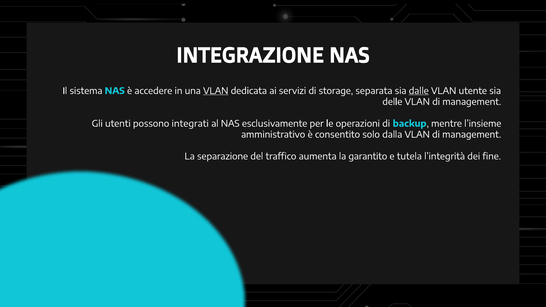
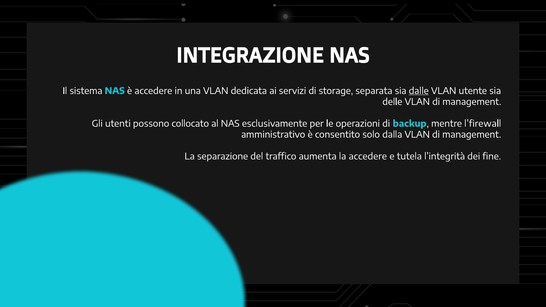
VLAN at (216, 91) underline: present -> none
integrati: integrati -> collocato
l’insieme: l’insieme -> l’firewall
la garantito: garantito -> accedere
